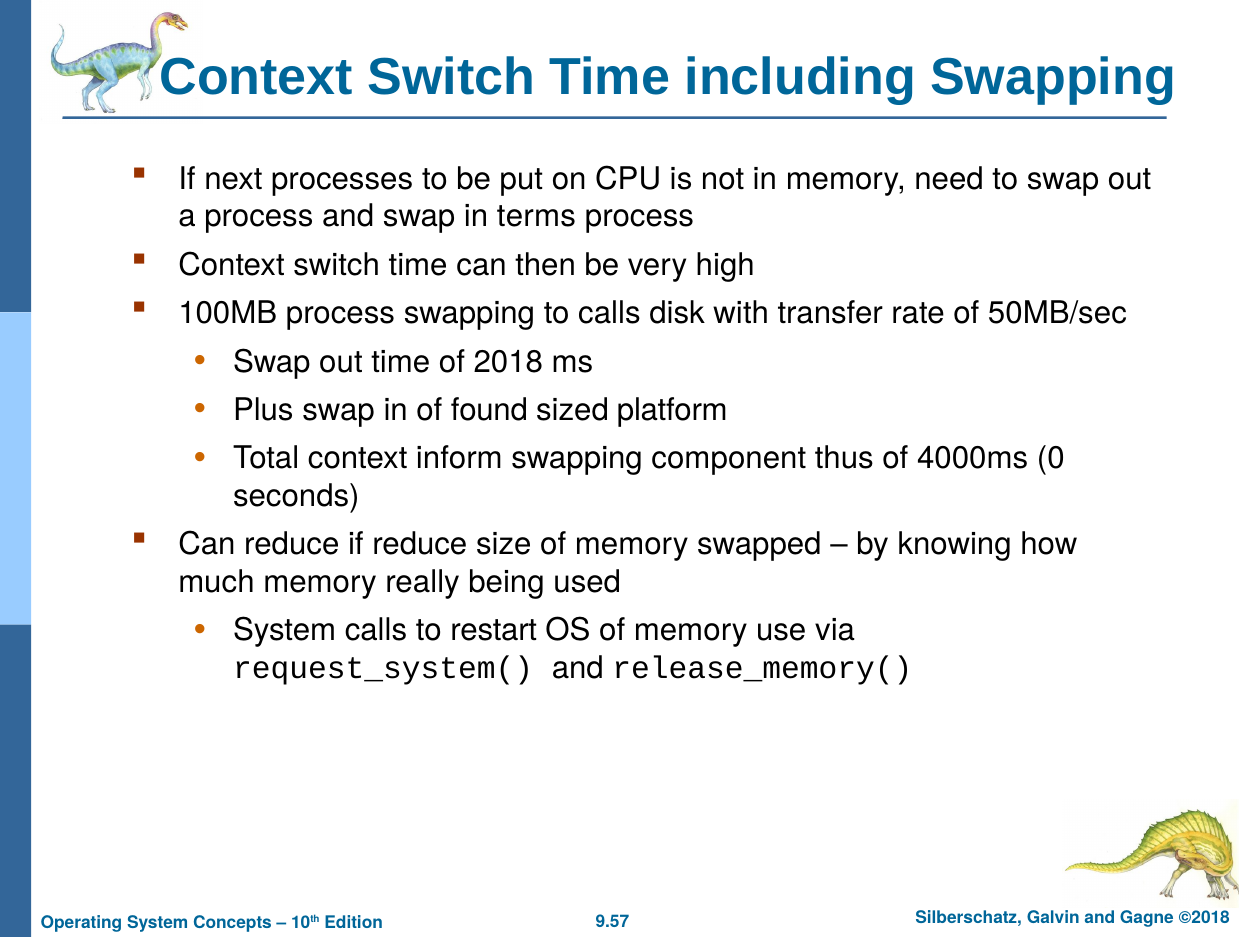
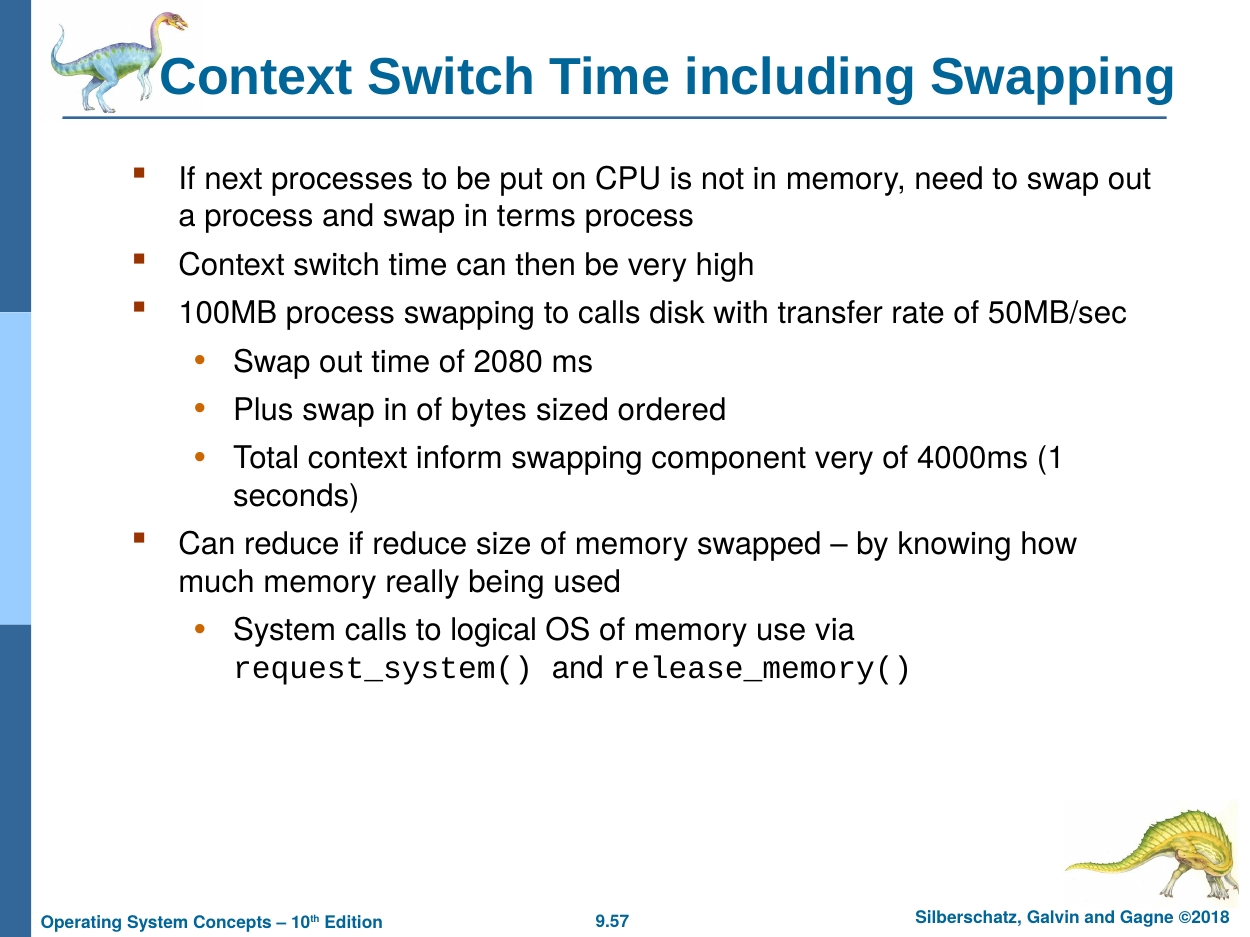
2018: 2018 -> 2080
found: found -> bytes
platform: platform -> ordered
component thus: thus -> very
0: 0 -> 1
restart: restart -> logical
